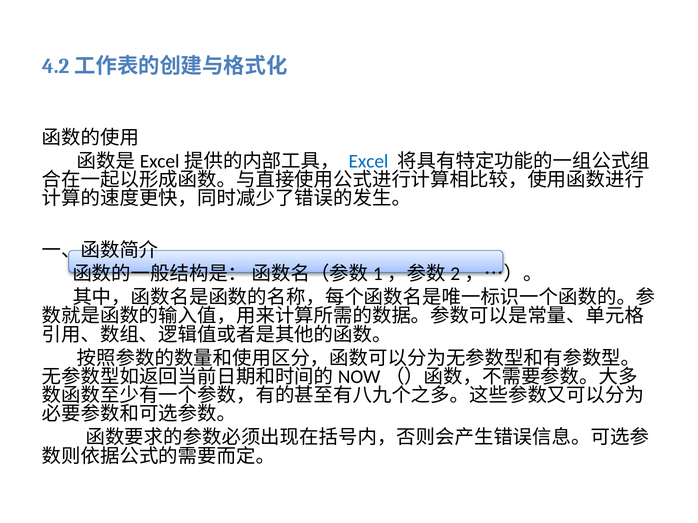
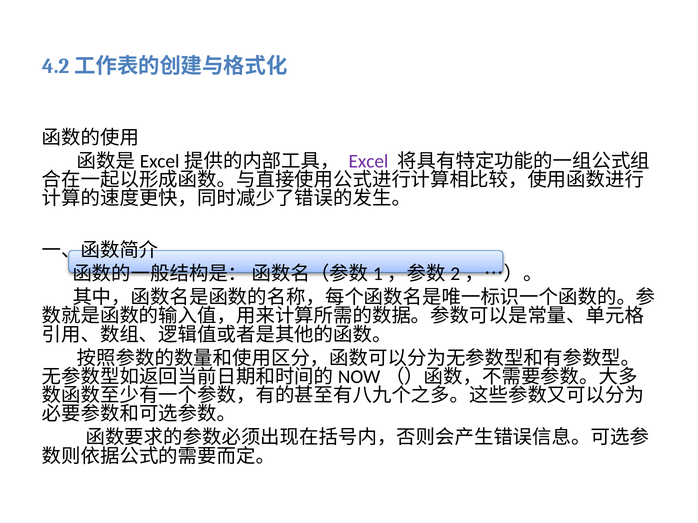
Excel colour: blue -> purple
